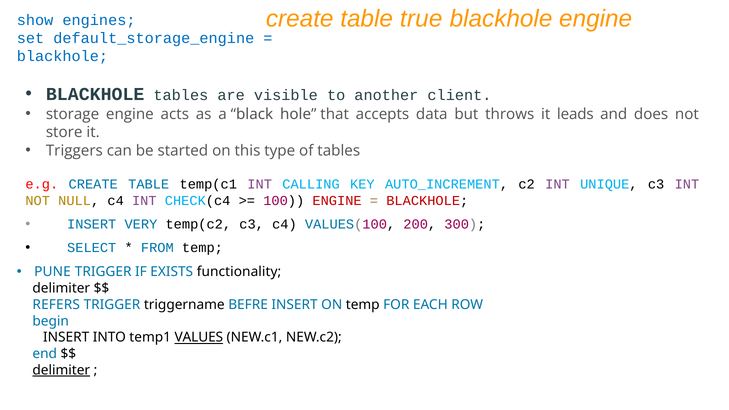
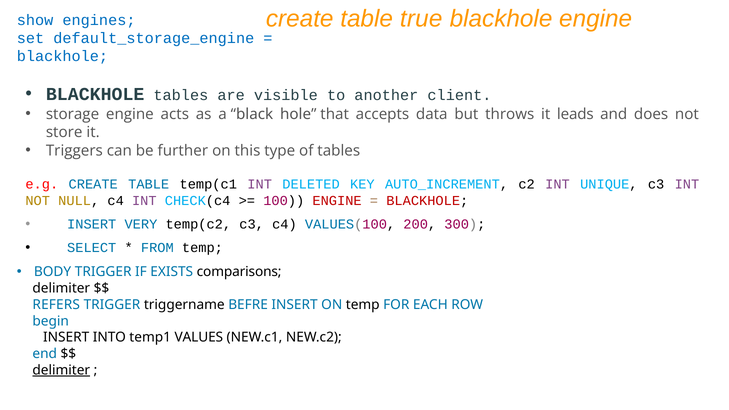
started: started -> further
CALLING: CALLING -> DELETED
PUNE: PUNE -> BODY
functionality: functionality -> comparisons
VALUES underline: present -> none
